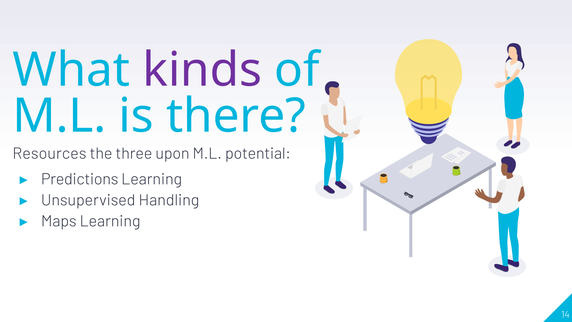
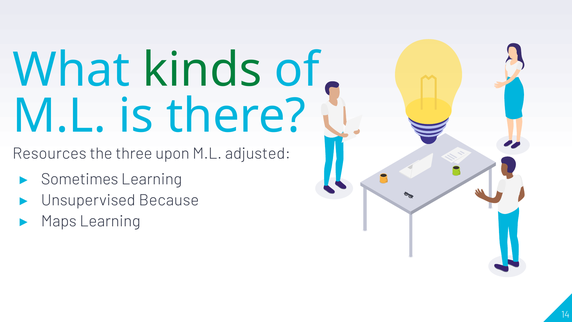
kinds colour: purple -> green
potential: potential -> adjusted
Predictions: Predictions -> Sometimes
Handling: Handling -> Because
